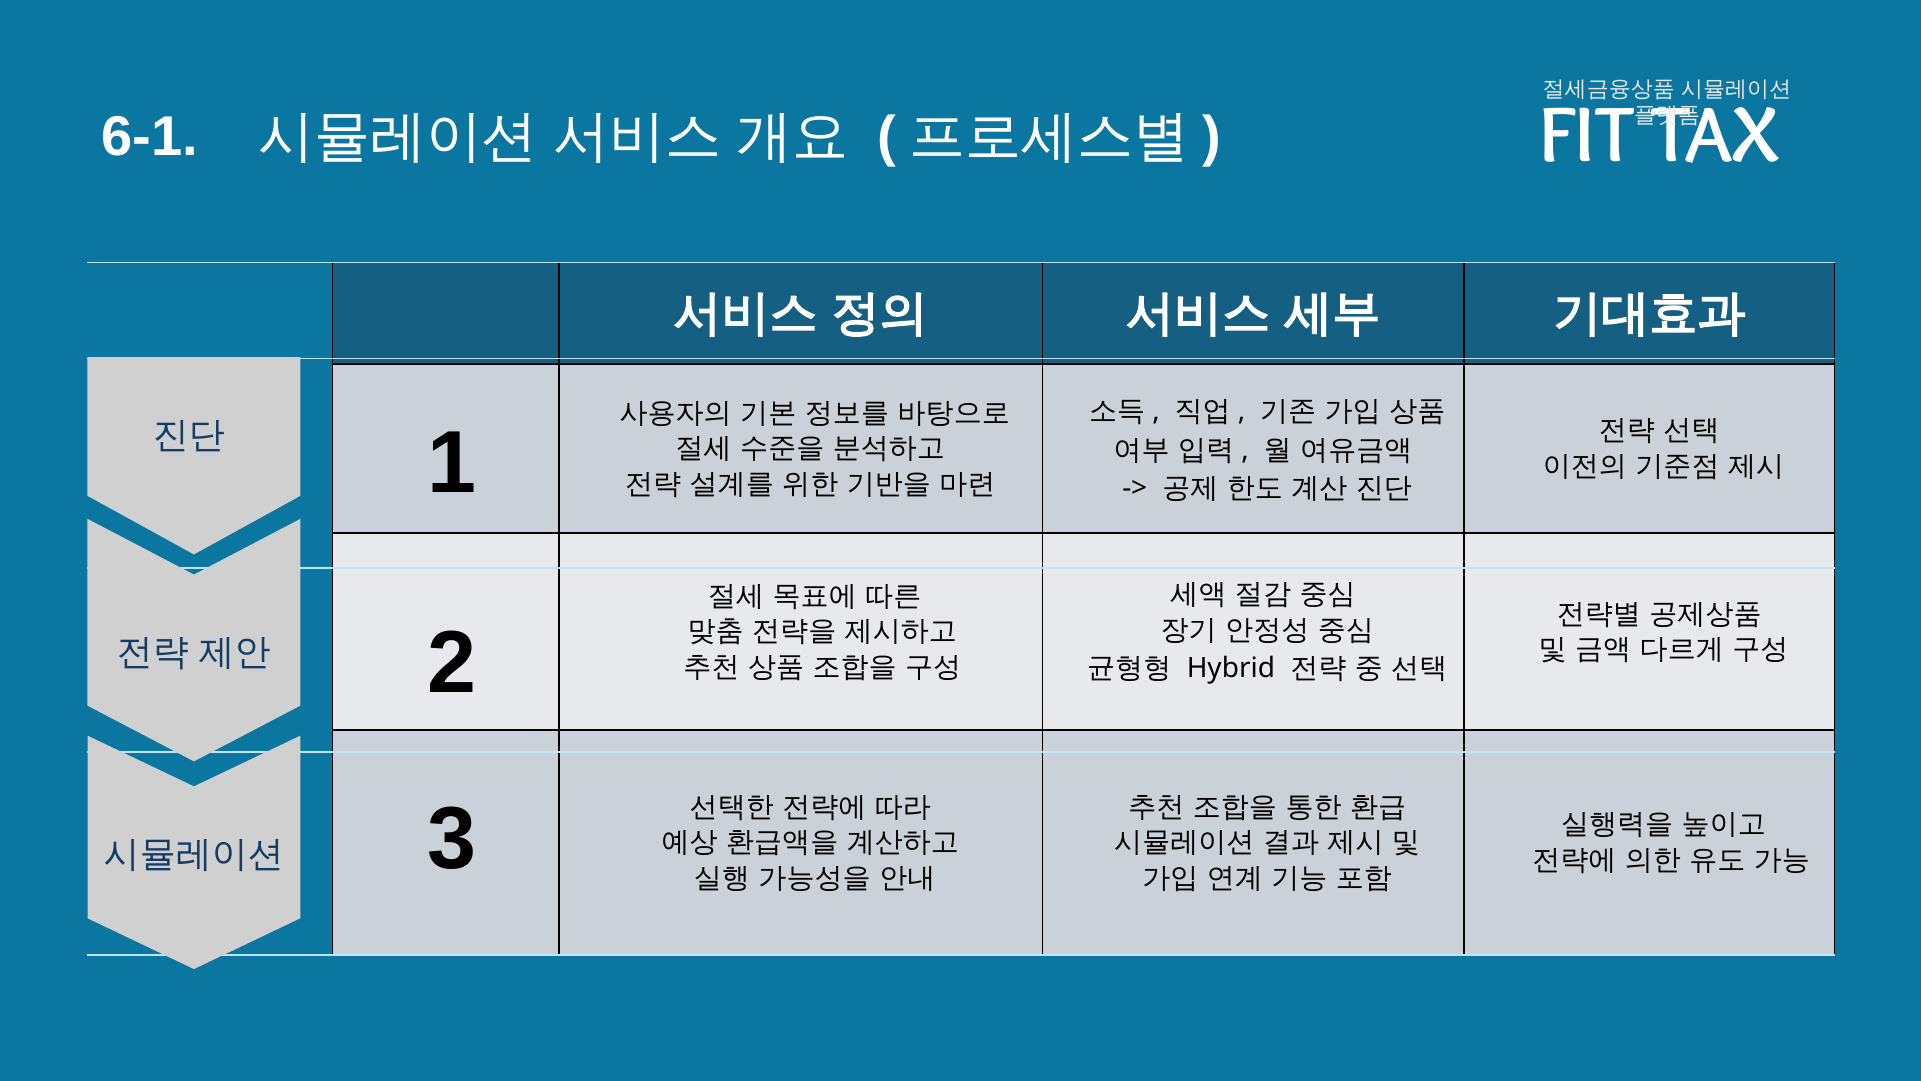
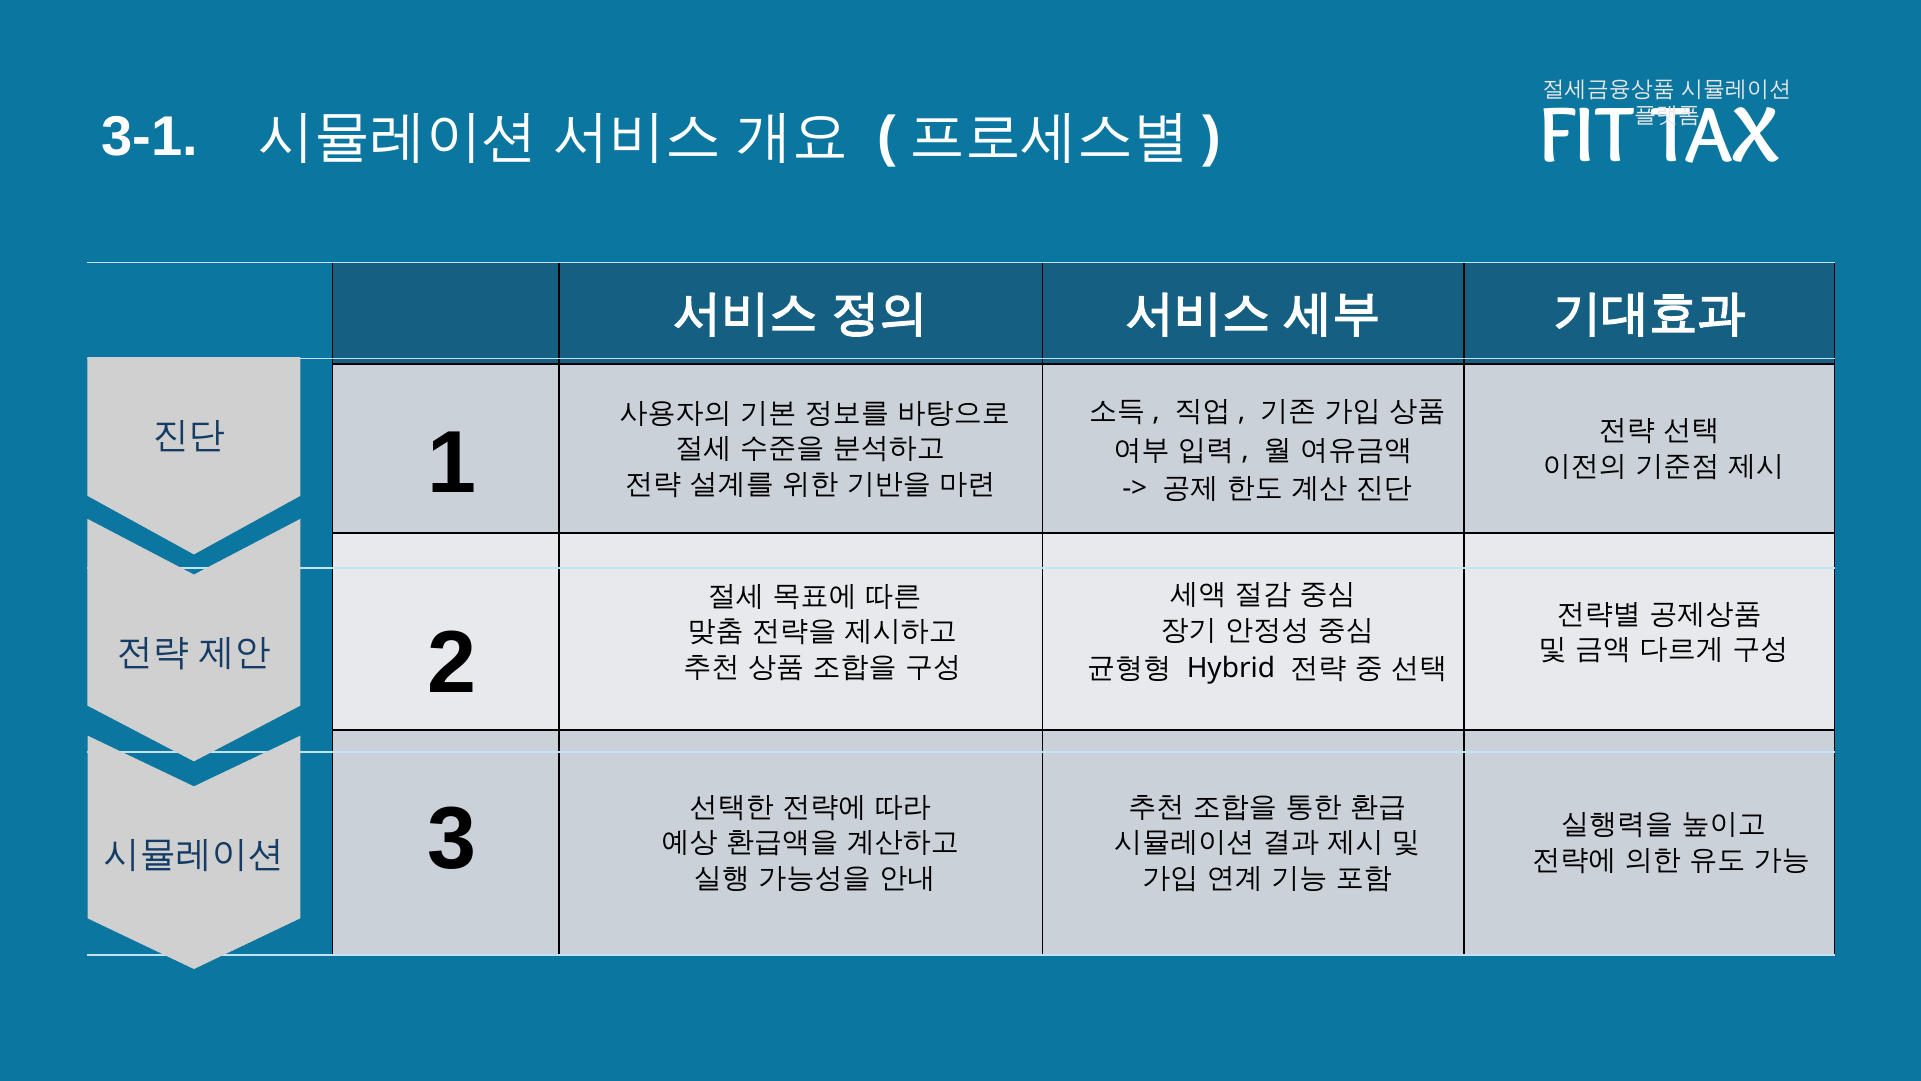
6-1: 6-1 -> 3-1
